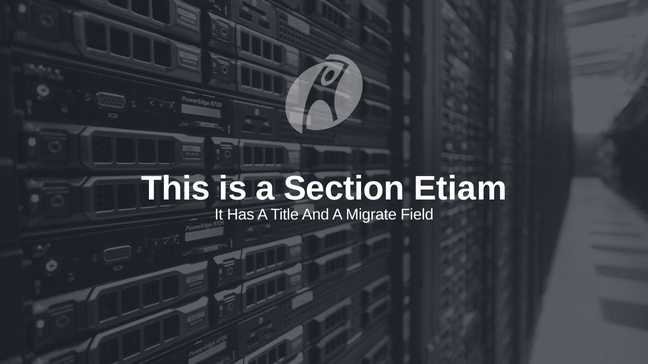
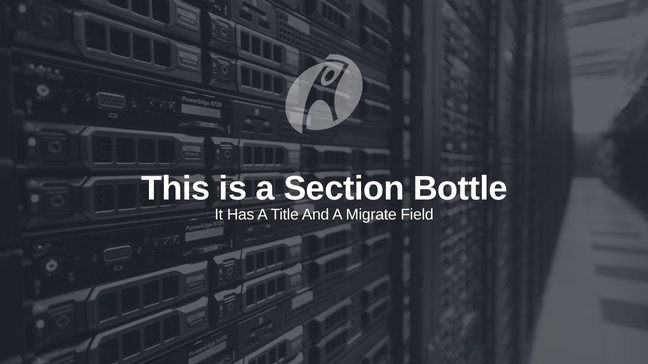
Etiam: Etiam -> Bottle
